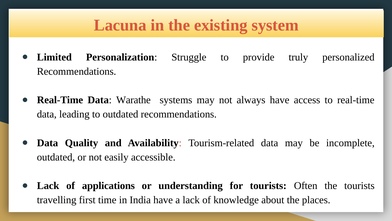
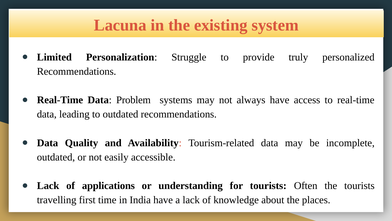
Warathe: Warathe -> Problem
